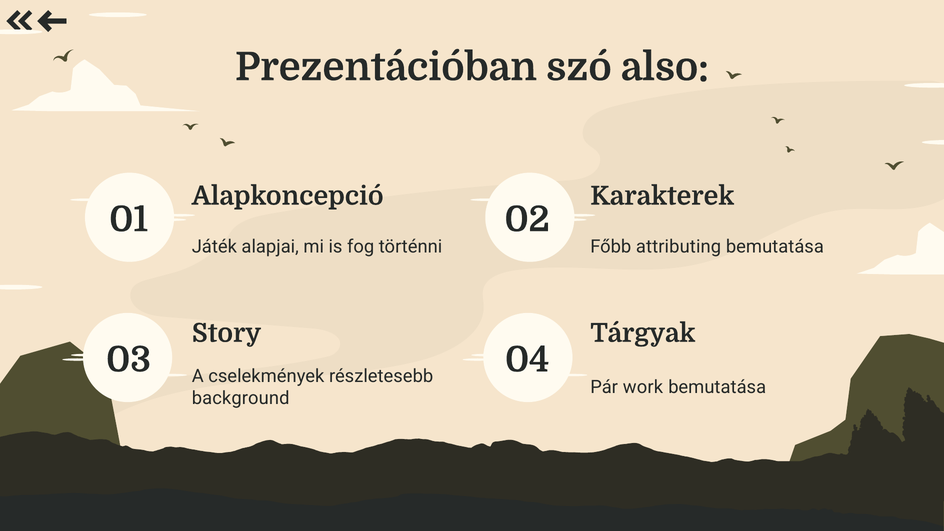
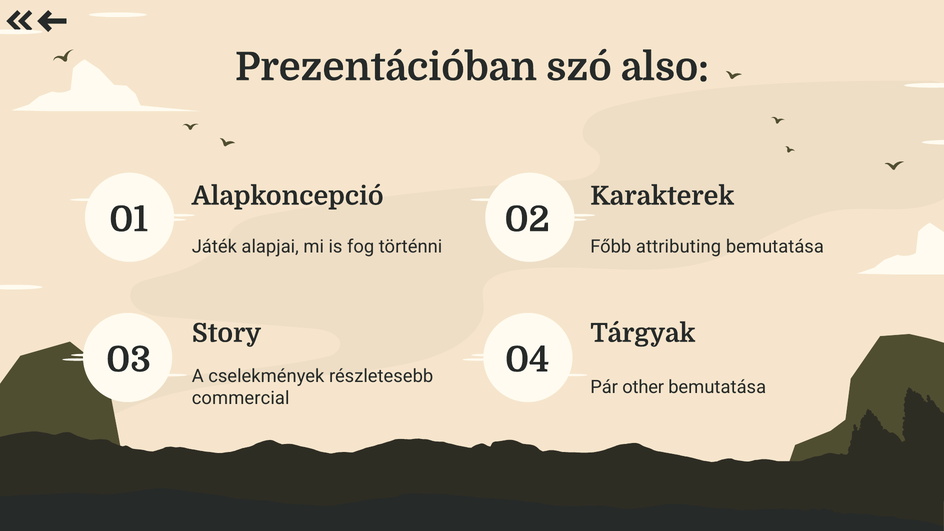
work: work -> other
background: background -> commercial
